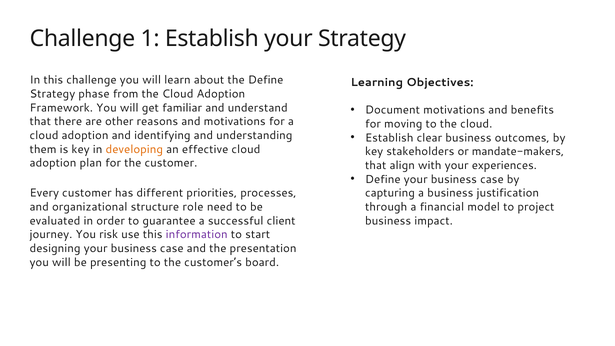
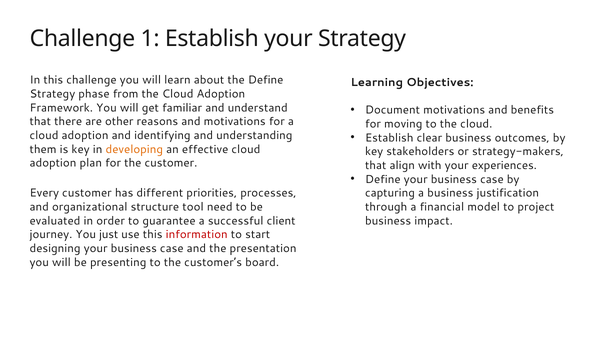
mandate-makers: mandate-makers -> strategy-makers
role: role -> tool
risk: risk -> just
information colour: purple -> red
